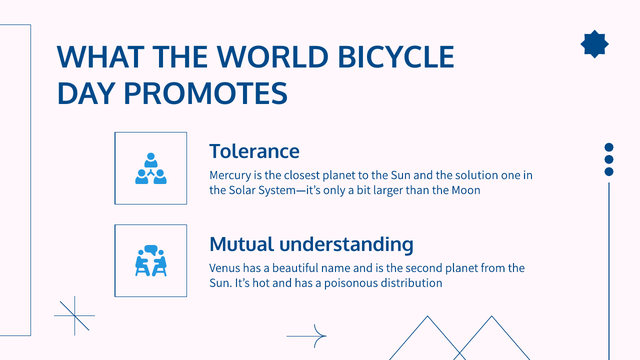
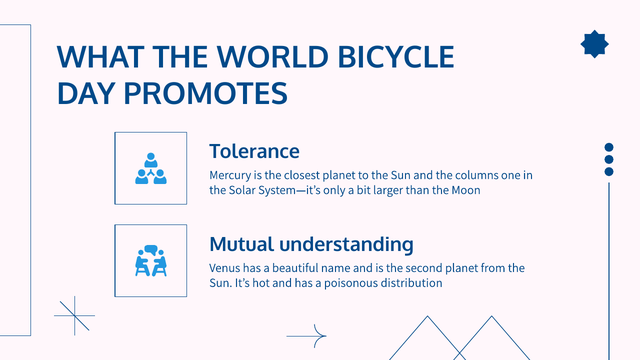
solution: solution -> columns
